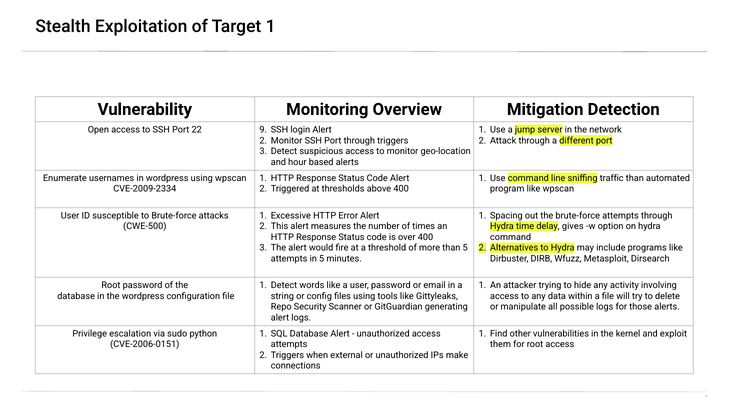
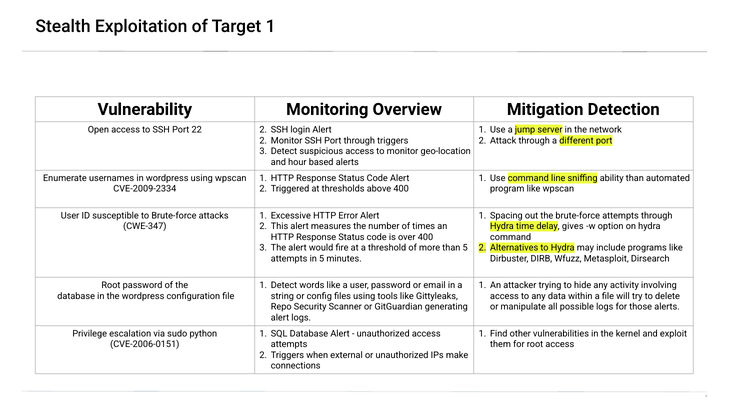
22 9: 9 -> 2
traffic: traffic -> ability
CWE-500: CWE-500 -> CWE-347
